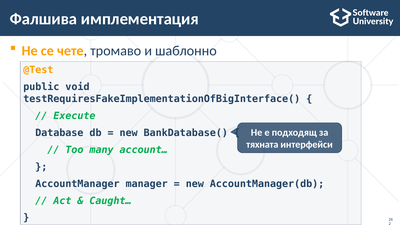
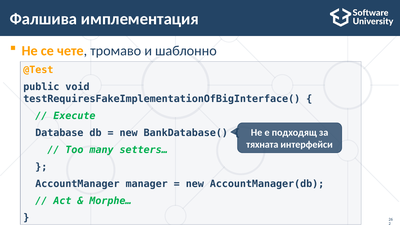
account…: account… -> setters…
Caught…: Caught… -> Morphe…
